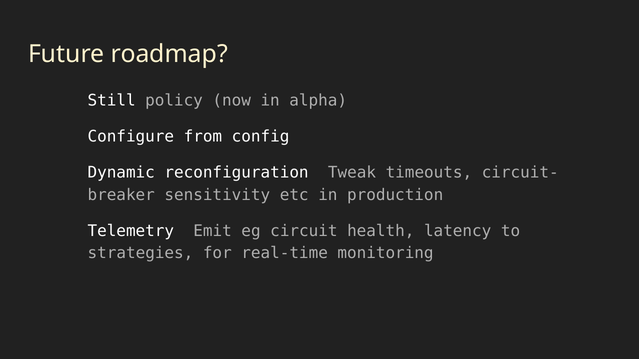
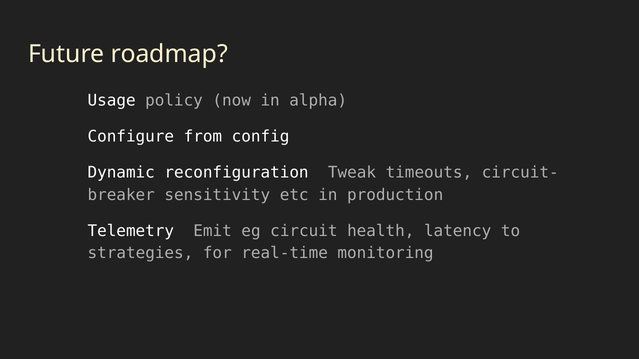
Still: Still -> Usage
